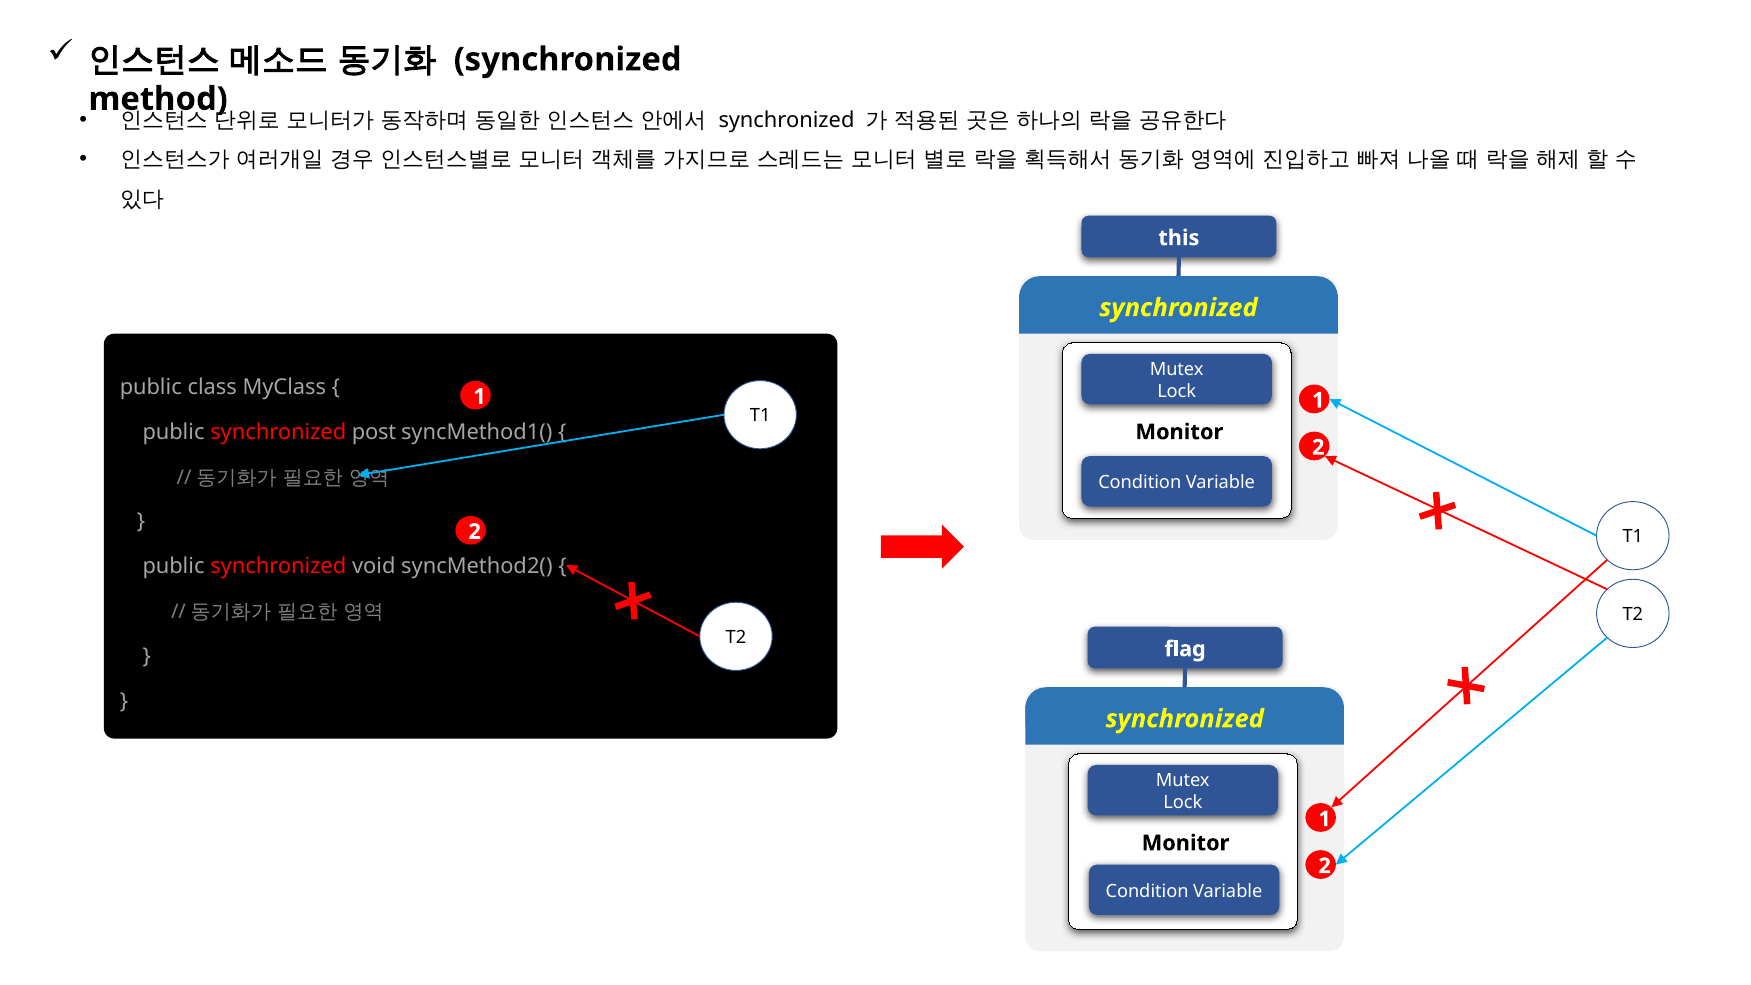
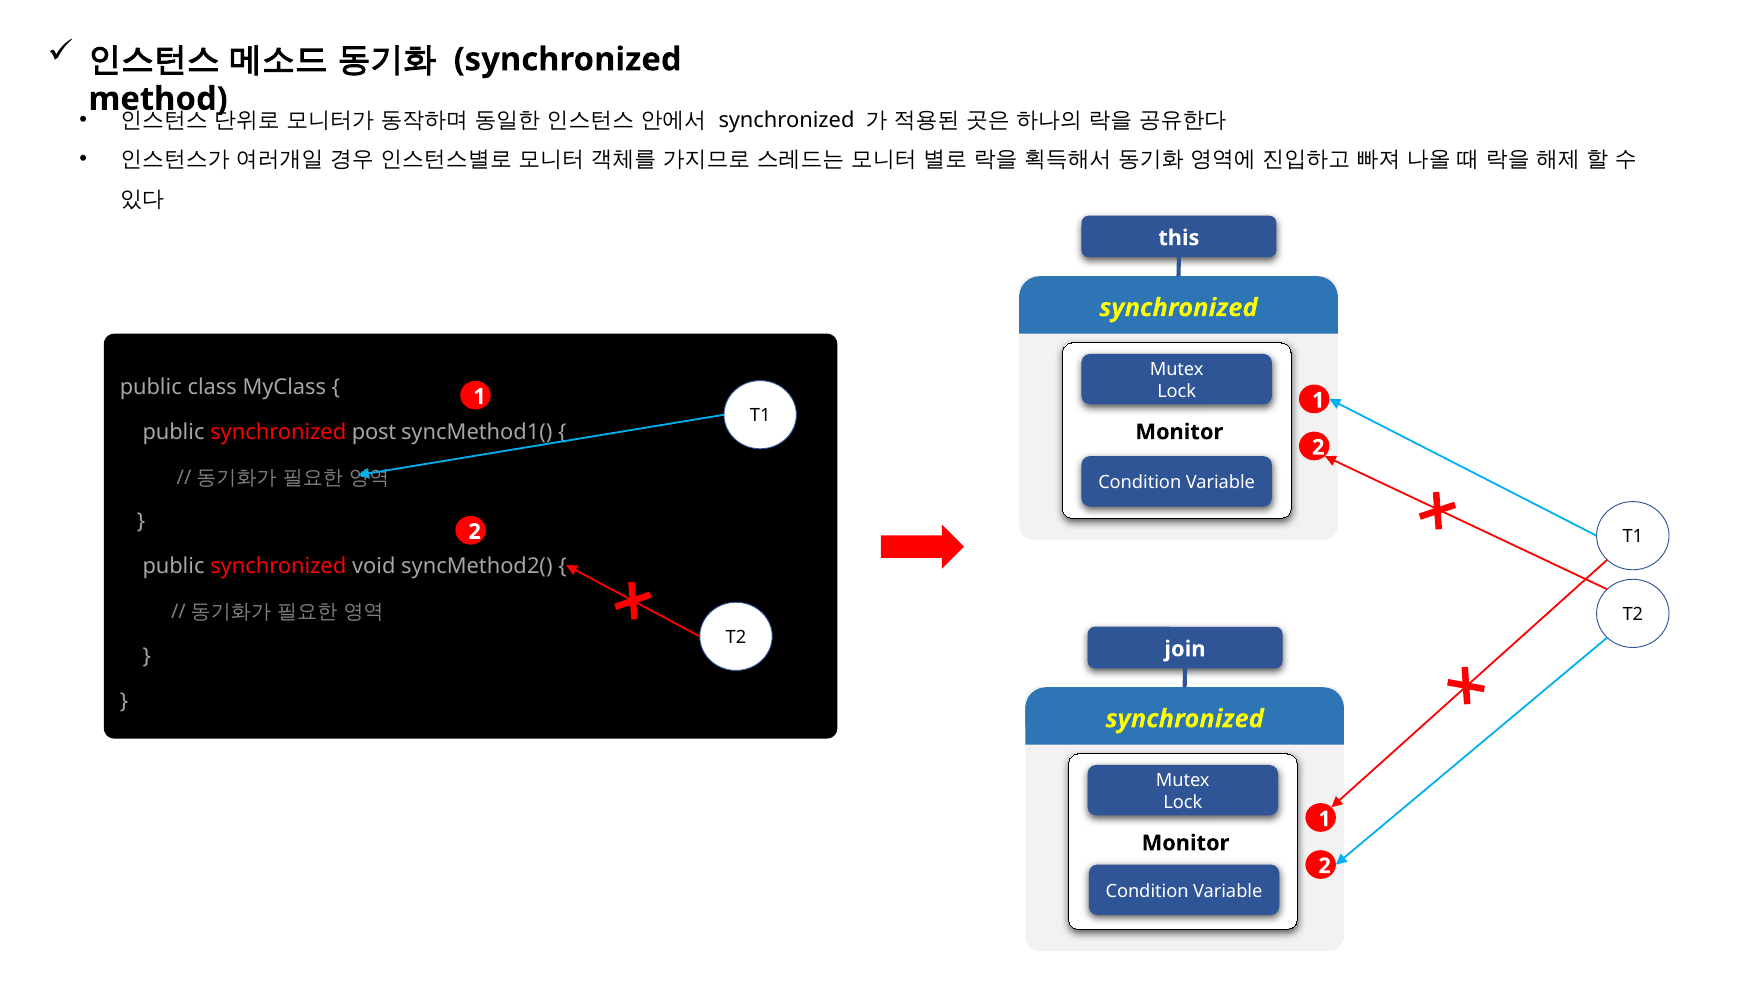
flag: flag -> join
